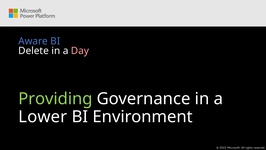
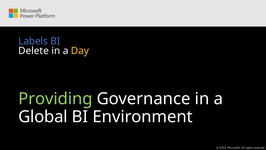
Aware: Aware -> Labels
Day colour: pink -> yellow
Lower: Lower -> Global
